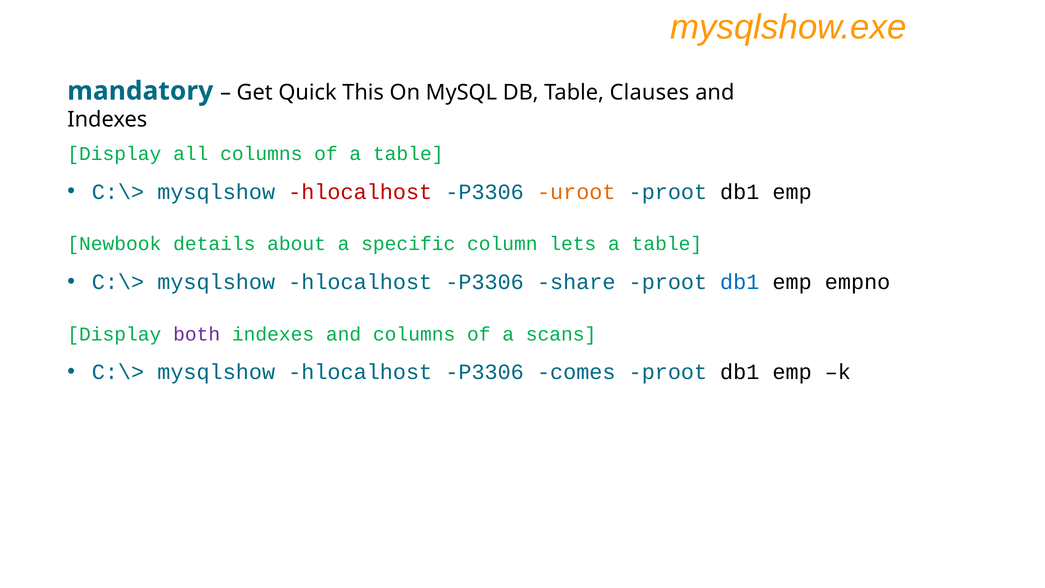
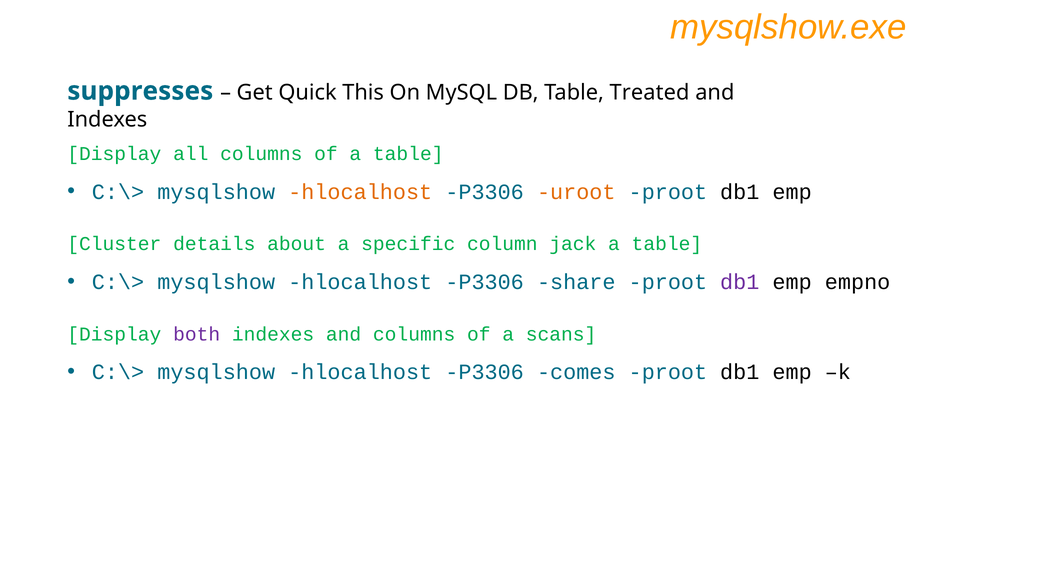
mandatory: mandatory -> suppresses
Clauses: Clauses -> Treated
hlocalhost at (360, 192) colour: red -> orange
Newbook: Newbook -> Cluster
lets: lets -> jack
db1 at (740, 282) colour: blue -> purple
